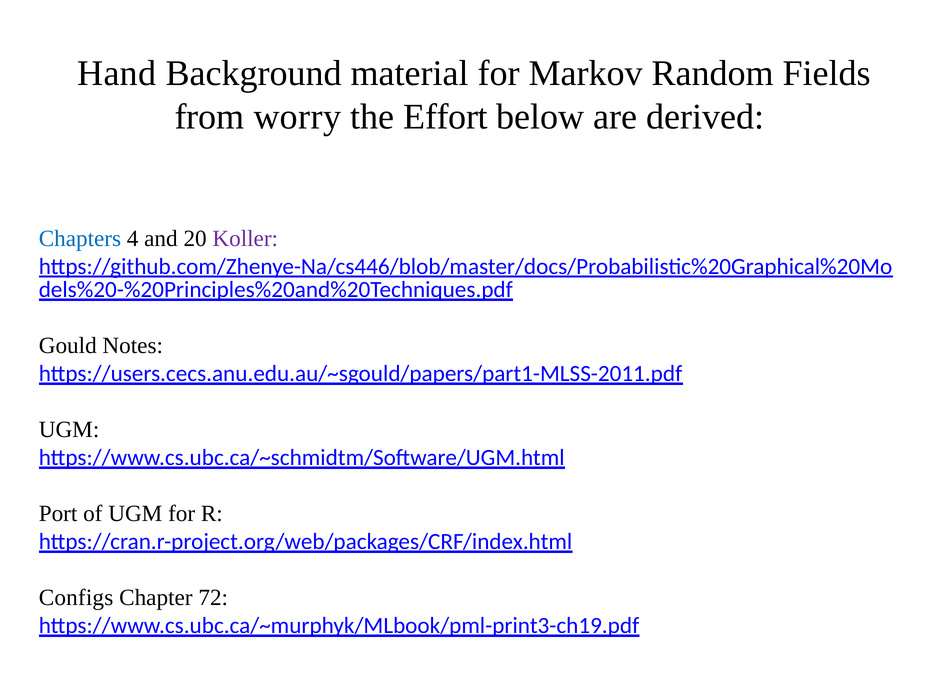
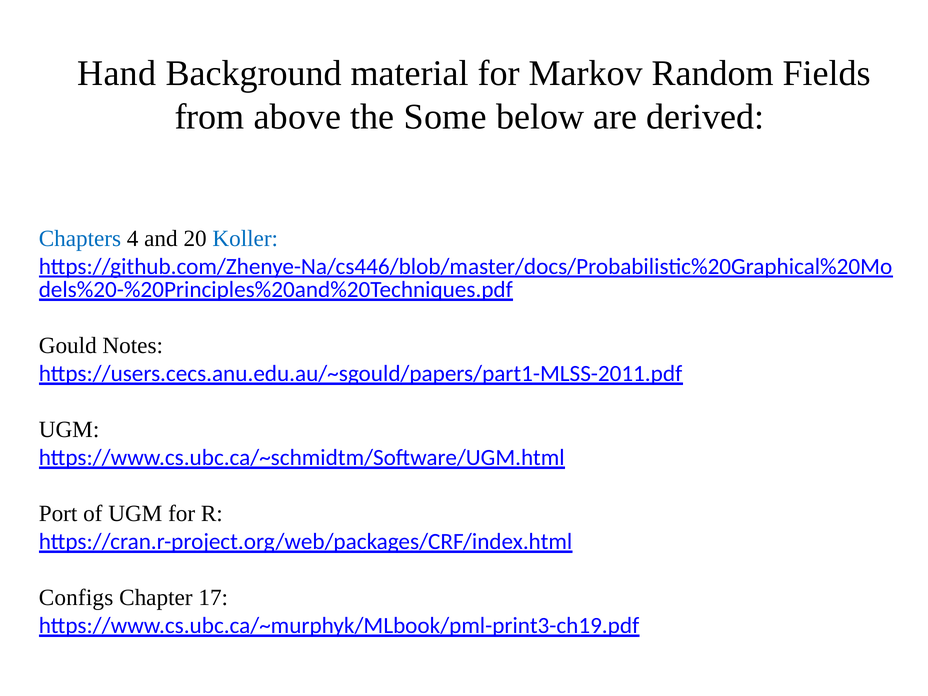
worry: worry -> above
Effort: Effort -> Some
Koller colour: purple -> blue
72: 72 -> 17
